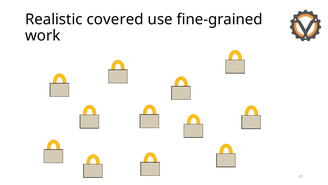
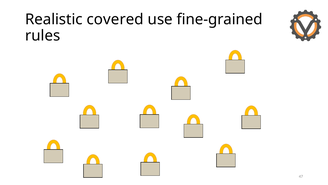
work: work -> rules
